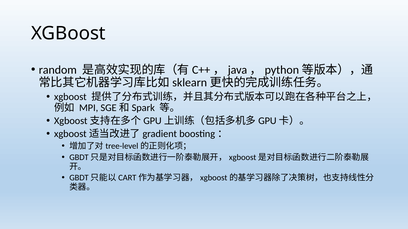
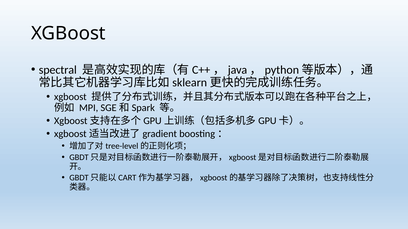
random: random -> spectral
